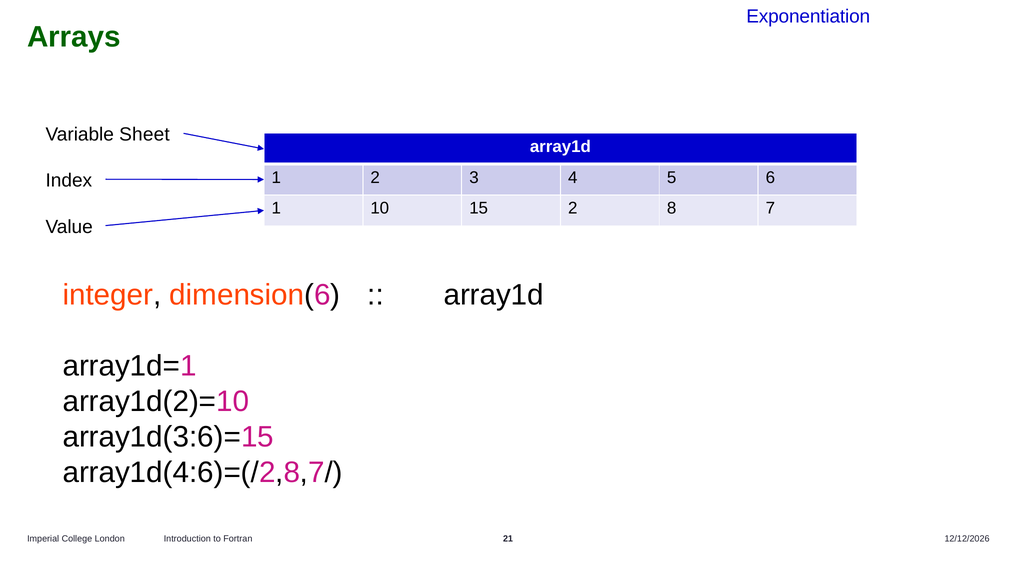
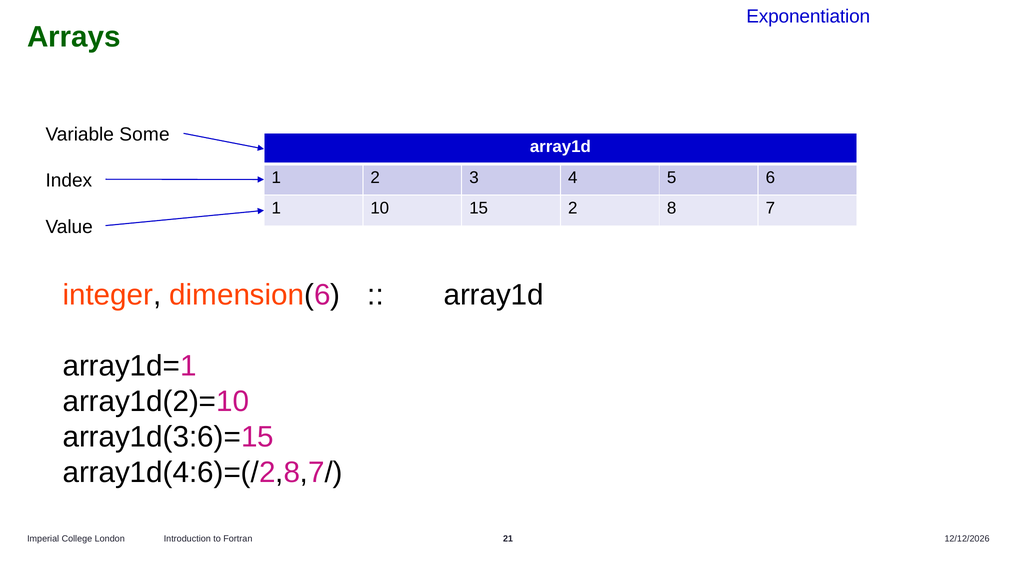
Sheet: Sheet -> Some
